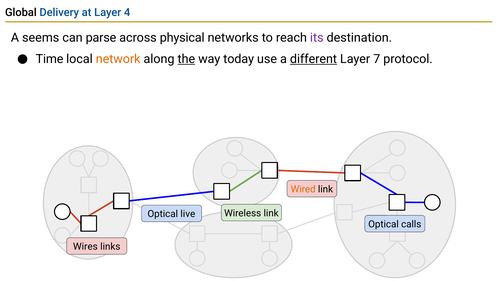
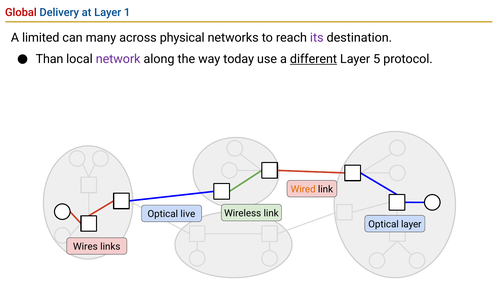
Global colour: black -> red
4: 4 -> 1
seems: seems -> limited
parse: parse -> many
Time: Time -> Than
network colour: orange -> purple
the underline: present -> none
7: 7 -> 5
Optical calls: calls -> layer
